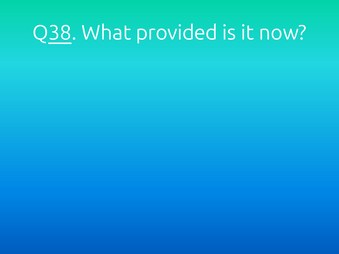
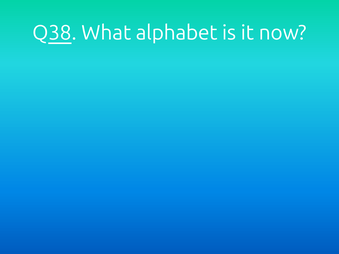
provided: provided -> alphabet
